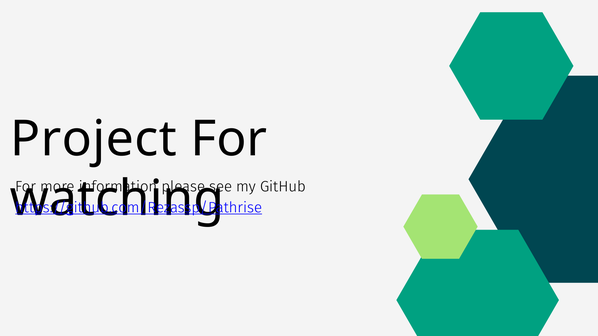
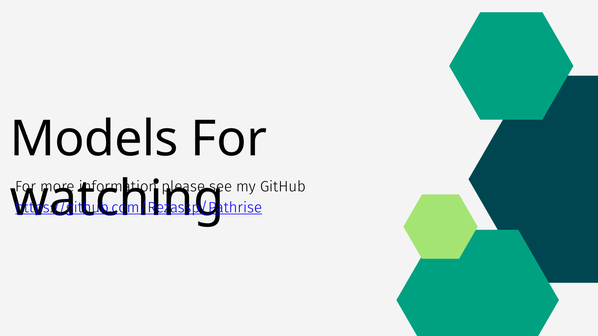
Project: Project -> Models
